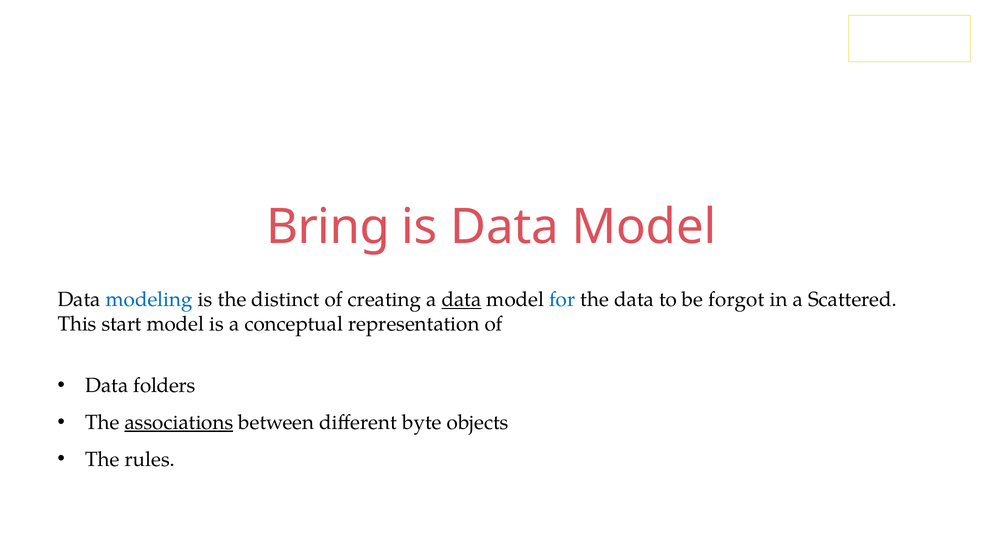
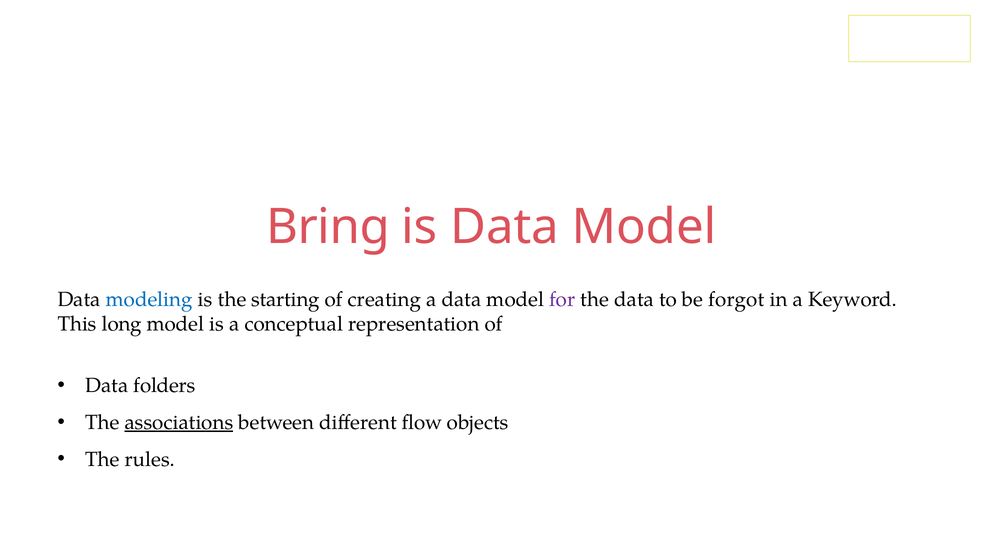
distinct: distinct -> starting
data at (461, 300) underline: present -> none
for colour: blue -> purple
Scattered: Scattered -> Keyword
start: start -> long
byte: byte -> flow
